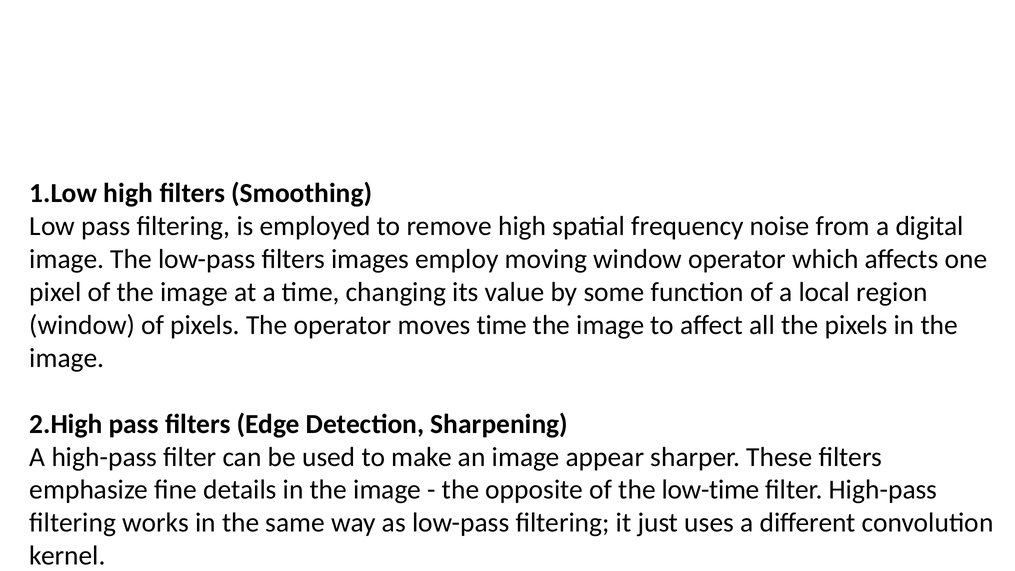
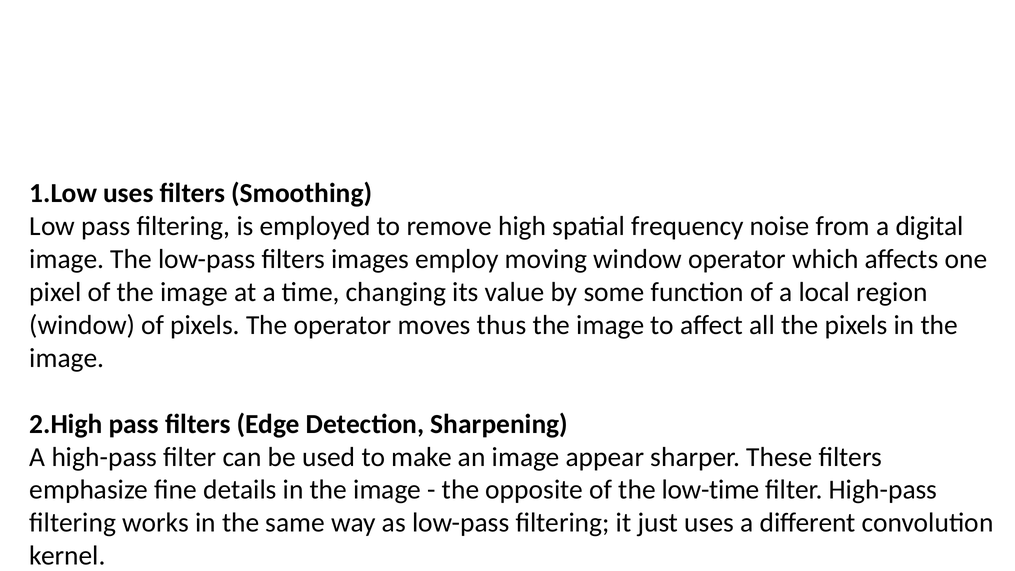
high at (128, 193): high -> uses
moves time: time -> thus
